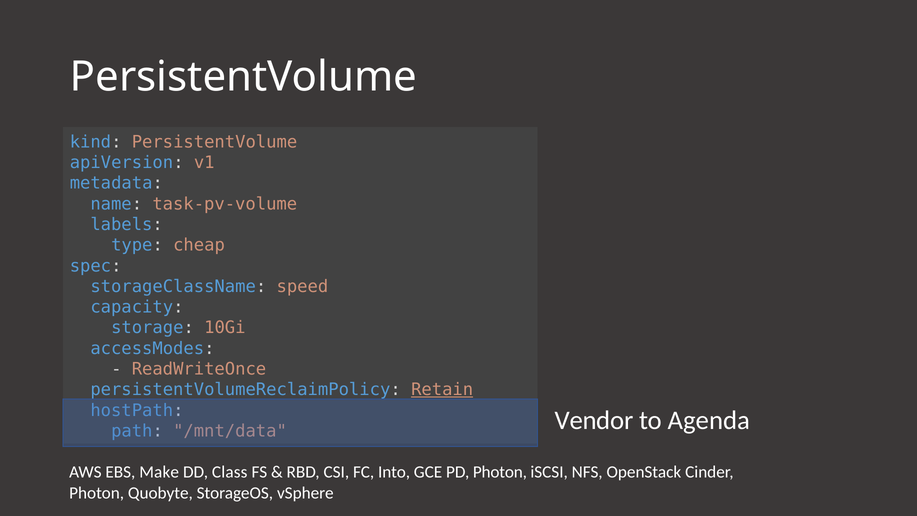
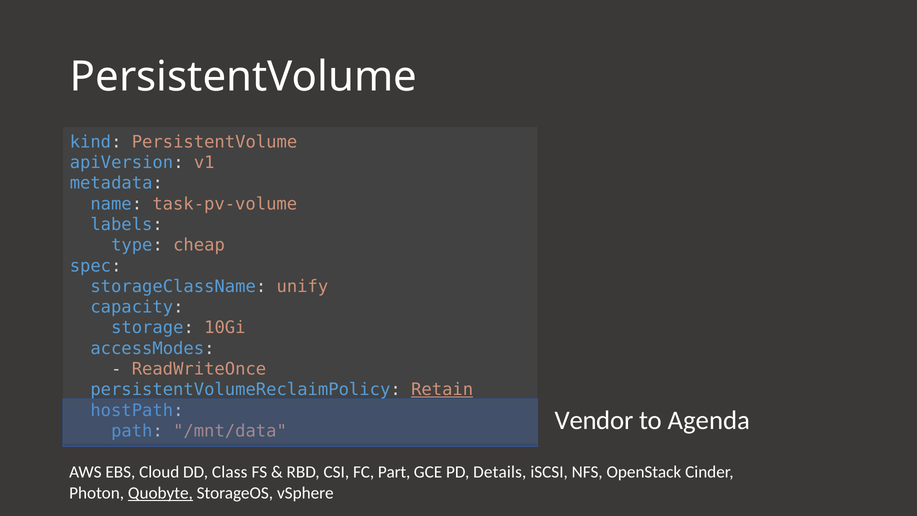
speed: speed -> unify
Make: Make -> Cloud
Into: Into -> Part
PD Photon: Photon -> Details
Quobyte underline: none -> present
